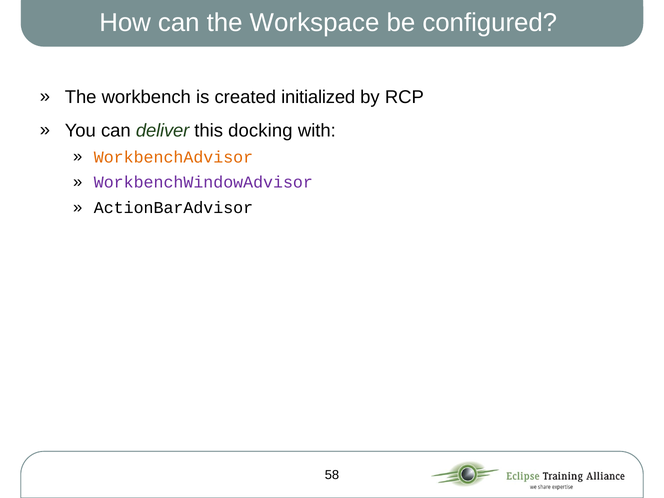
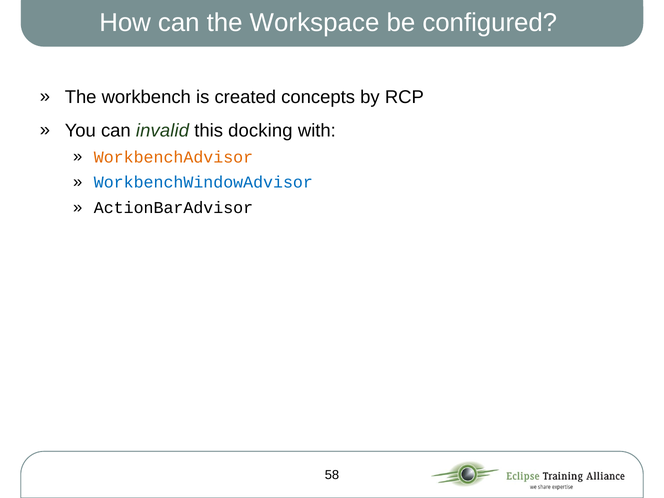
initialized: initialized -> concepts
deliver: deliver -> invalid
WorkbenchWindowAdvisor colour: purple -> blue
